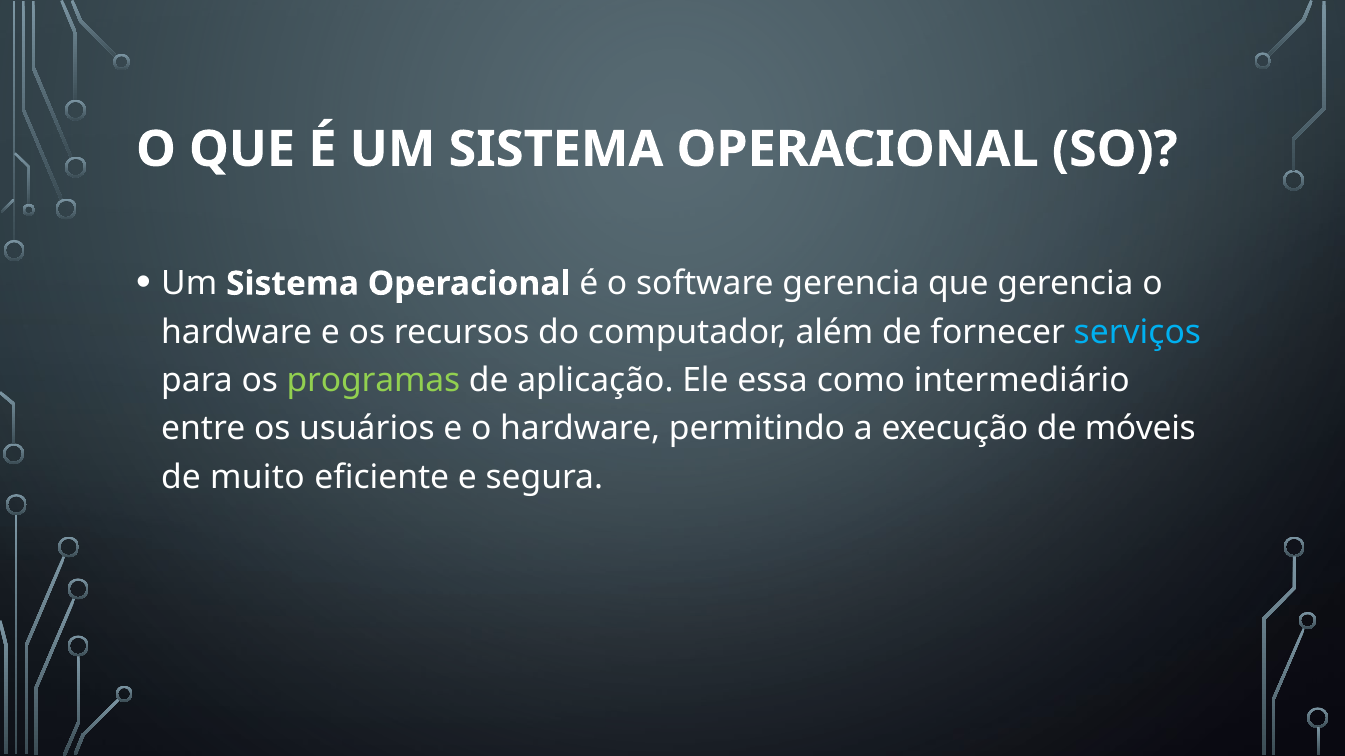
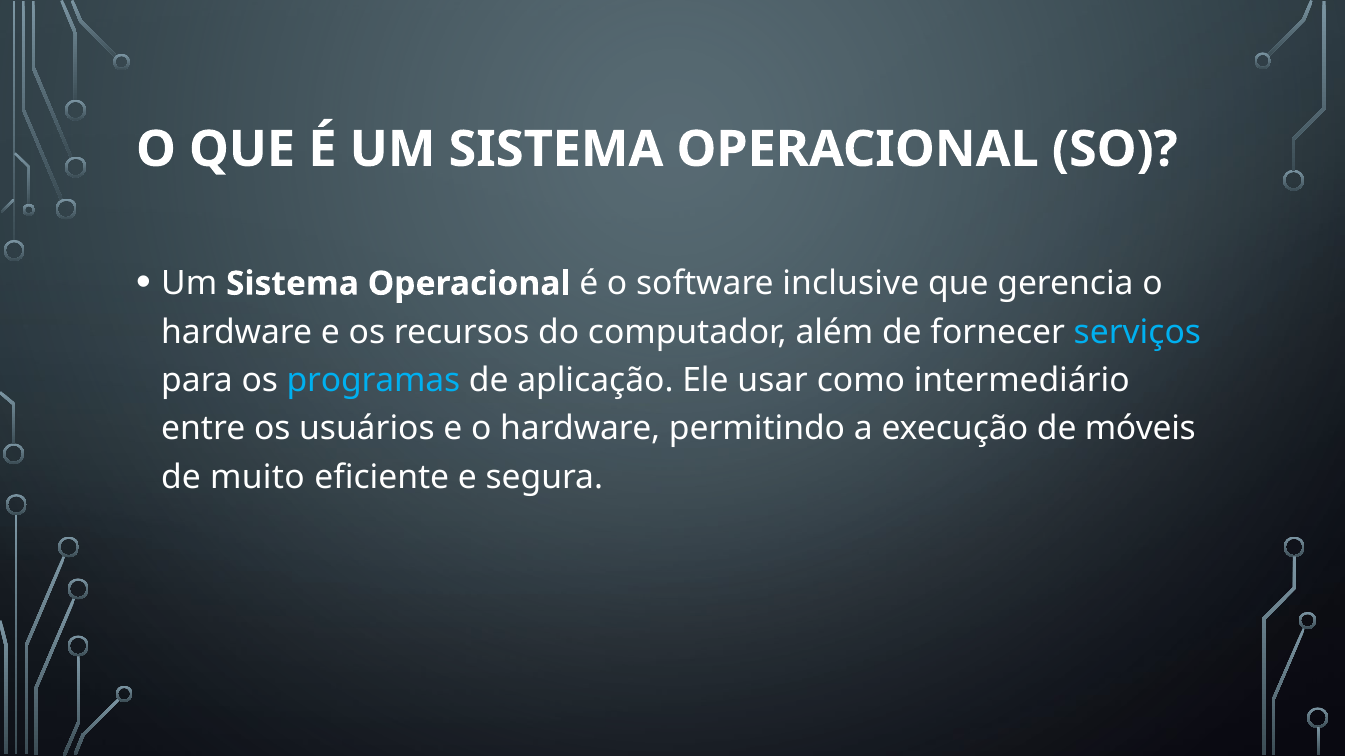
software gerencia: gerencia -> inclusive
programas colour: light green -> light blue
essa: essa -> usar
